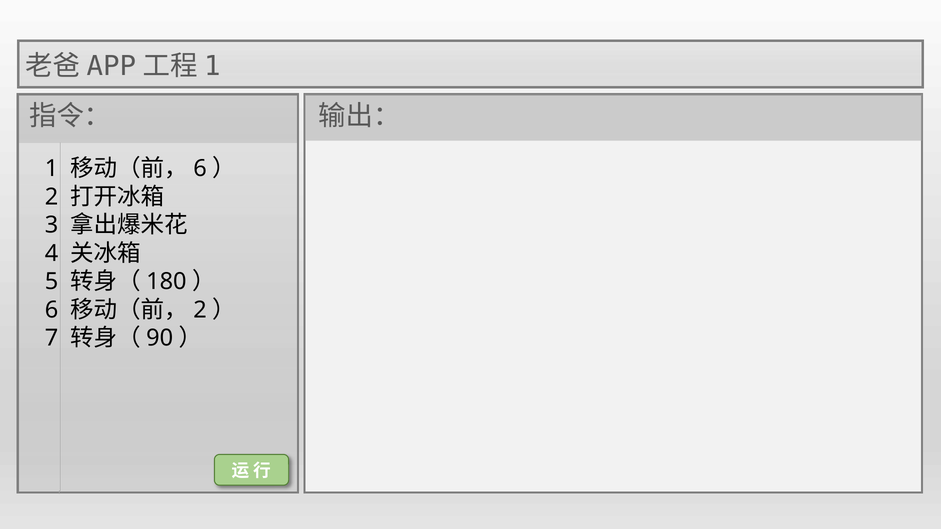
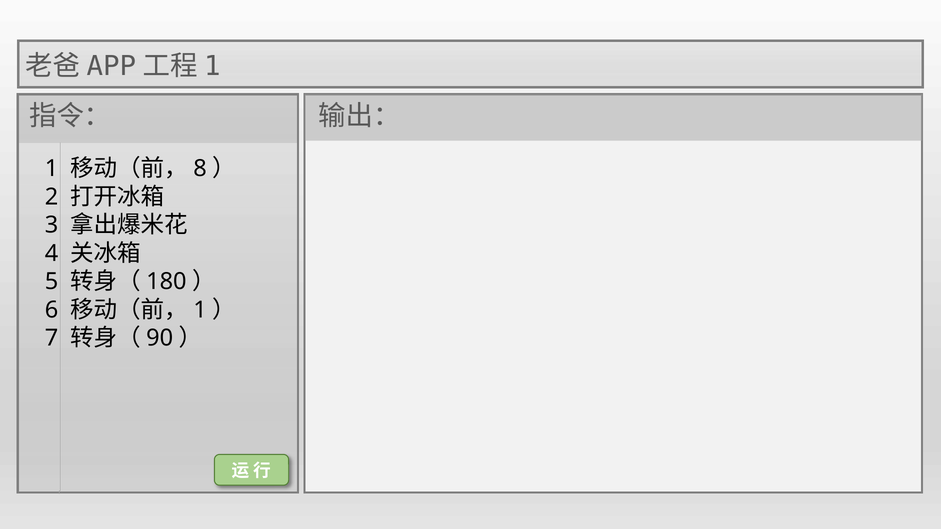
6 at (200, 169): 6 -> 8
2 at (200, 310): 2 -> 1
